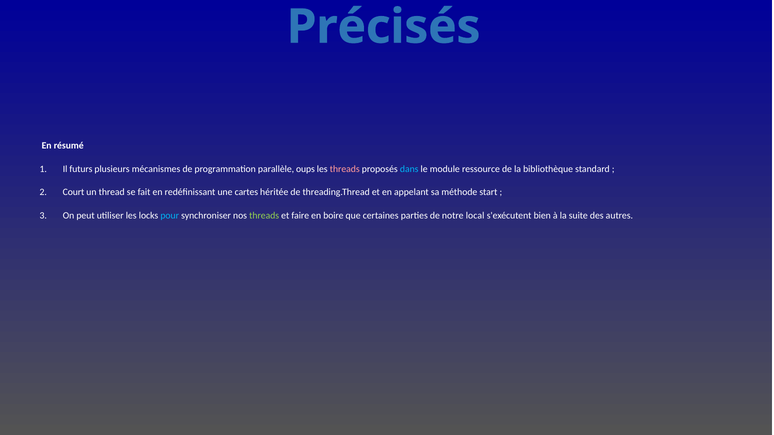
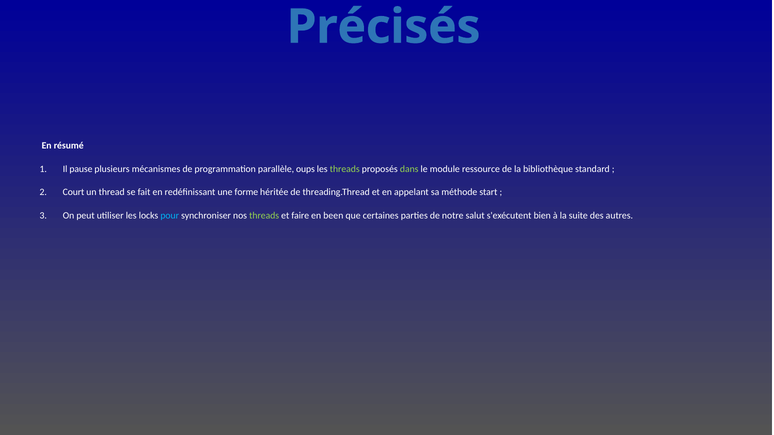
futurs: futurs -> pause
threads at (345, 169) colour: pink -> light green
dans colour: light blue -> light green
cartes: cartes -> forme
boire: boire -> been
local: local -> salut
